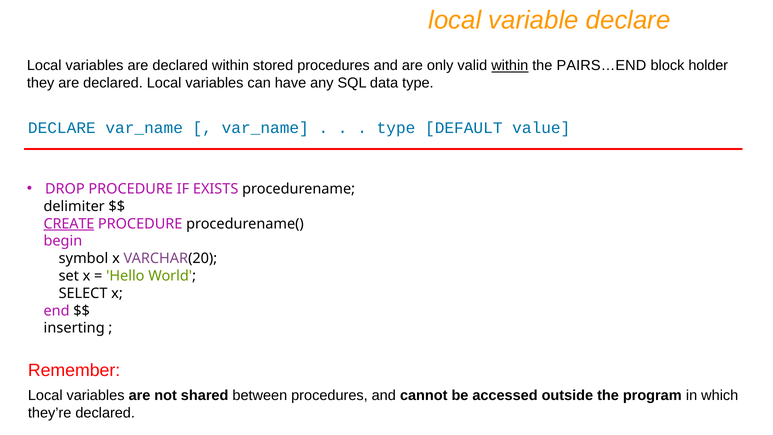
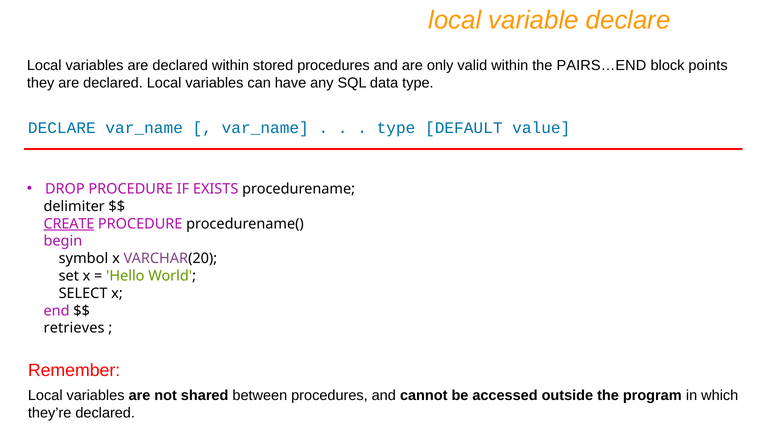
within at (510, 66) underline: present -> none
holder: holder -> points
inserting: inserting -> retrieves
